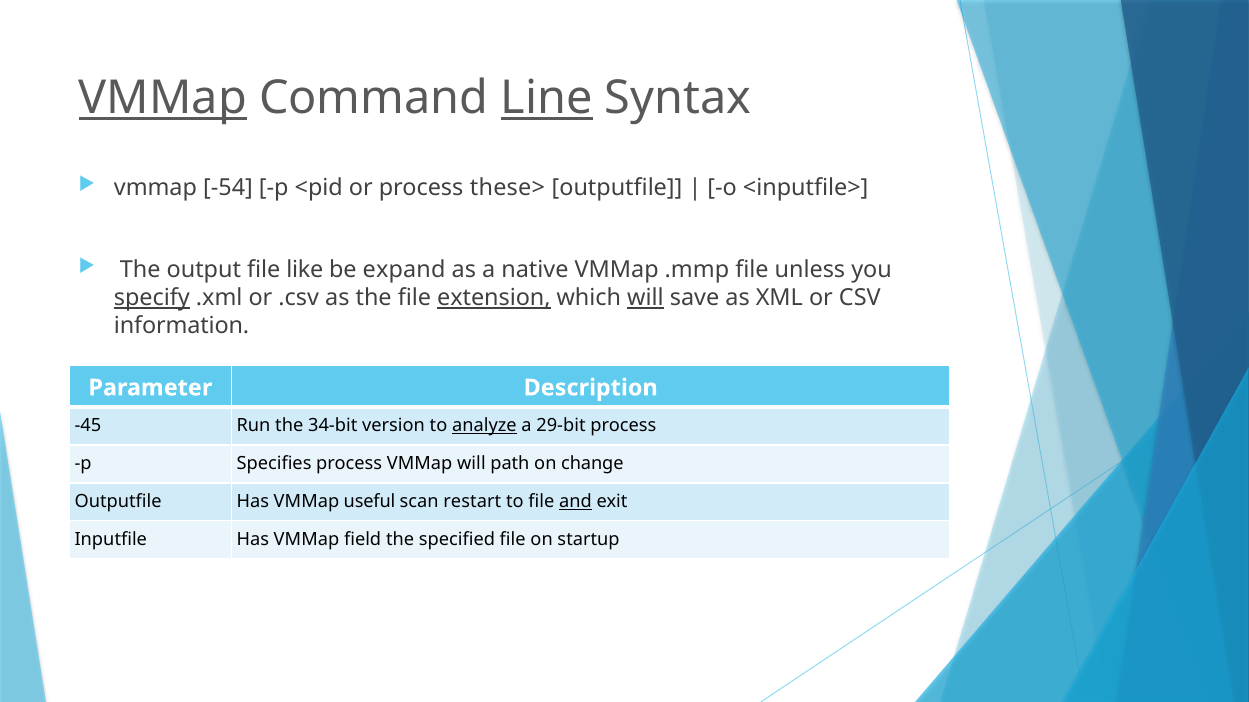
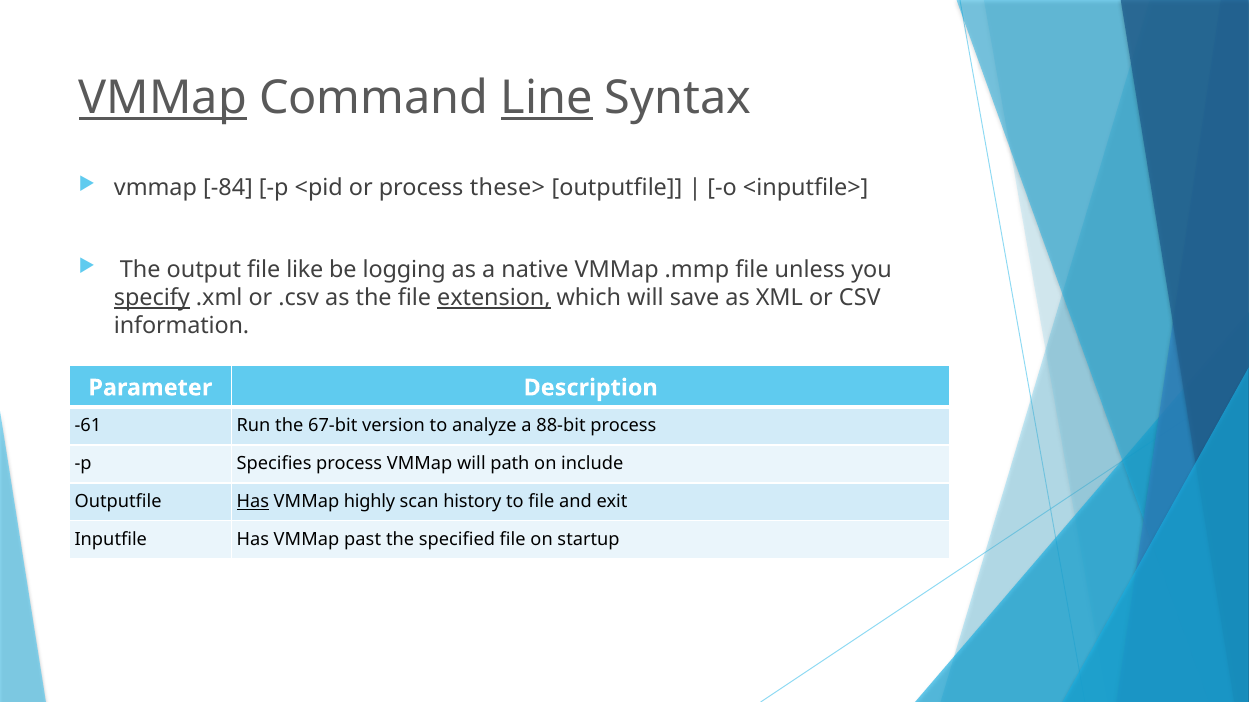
-54: -54 -> -84
expand: expand -> logging
will at (645, 298) underline: present -> none
-45: -45 -> -61
34-bit: 34-bit -> 67-bit
analyze underline: present -> none
29-bit: 29-bit -> 88-bit
change: change -> include
Has at (253, 502) underline: none -> present
useful: useful -> highly
restart: restart -> history
and underline: present -> none
field: field -> past
